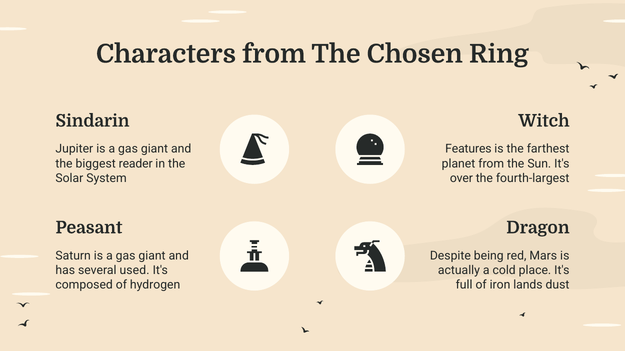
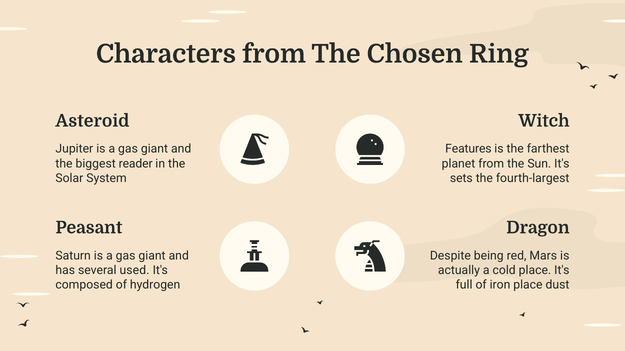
Sindarin: Sindarin -> Asteroid
over: over -> sets
iron lands: lands -> place
